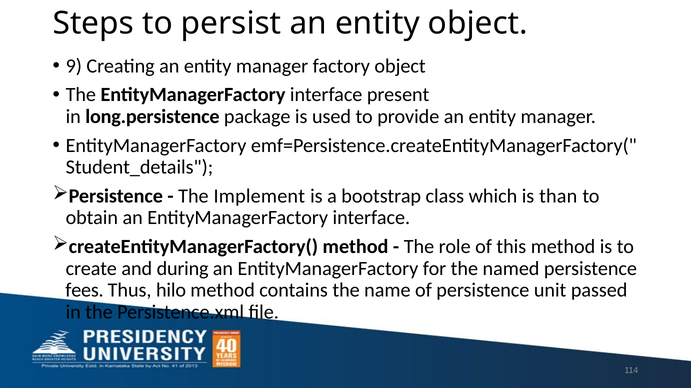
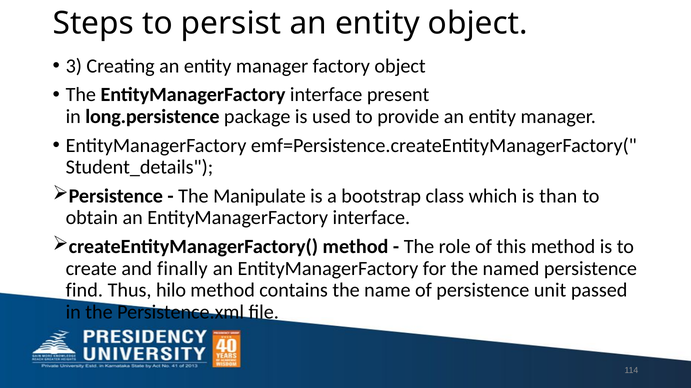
9: 9 -> 3
Implement: Implement -> Manipulate
during: during -> finally
fees: fees -> find
